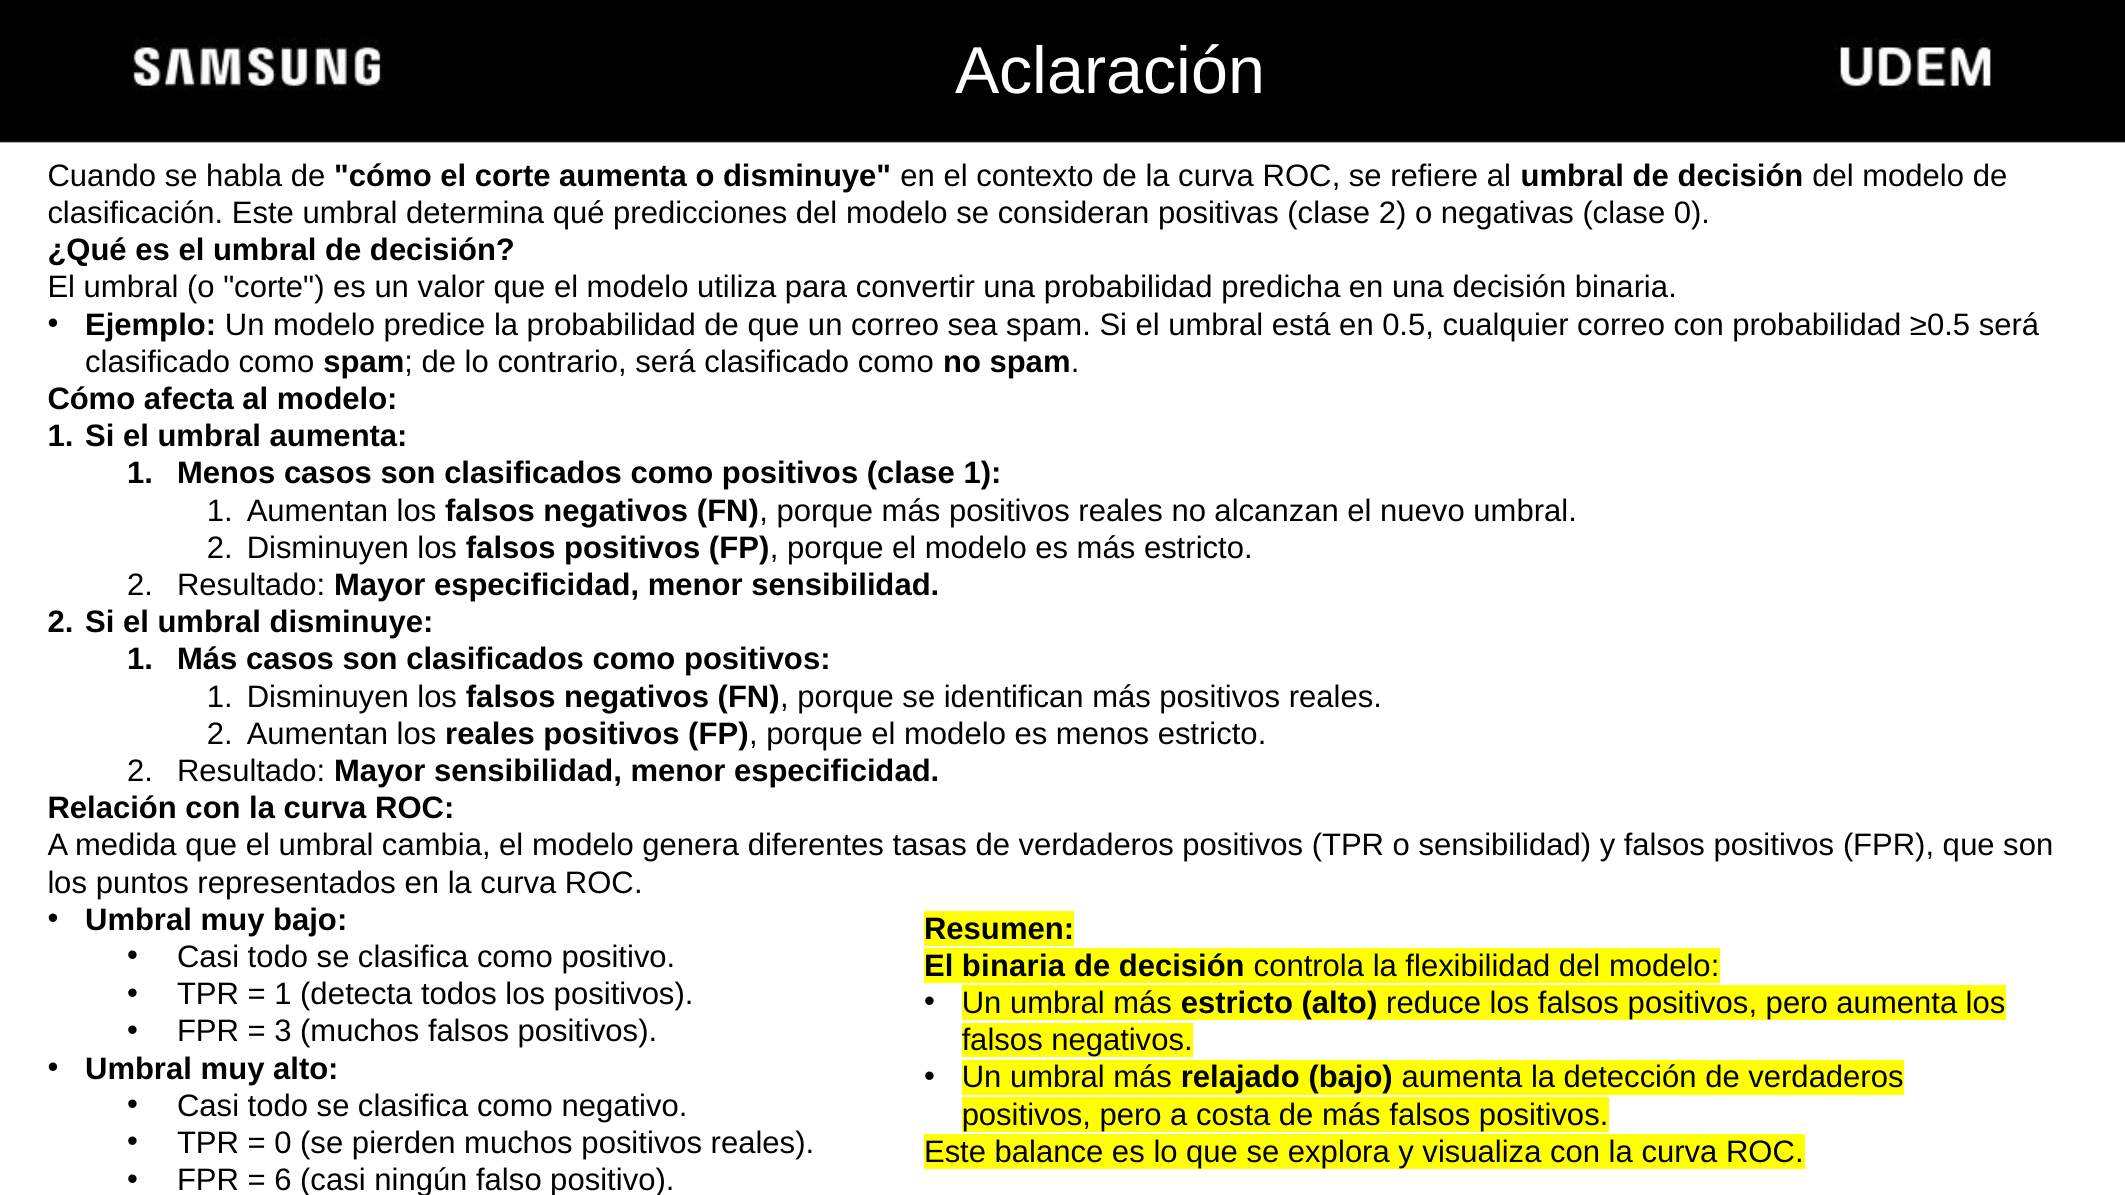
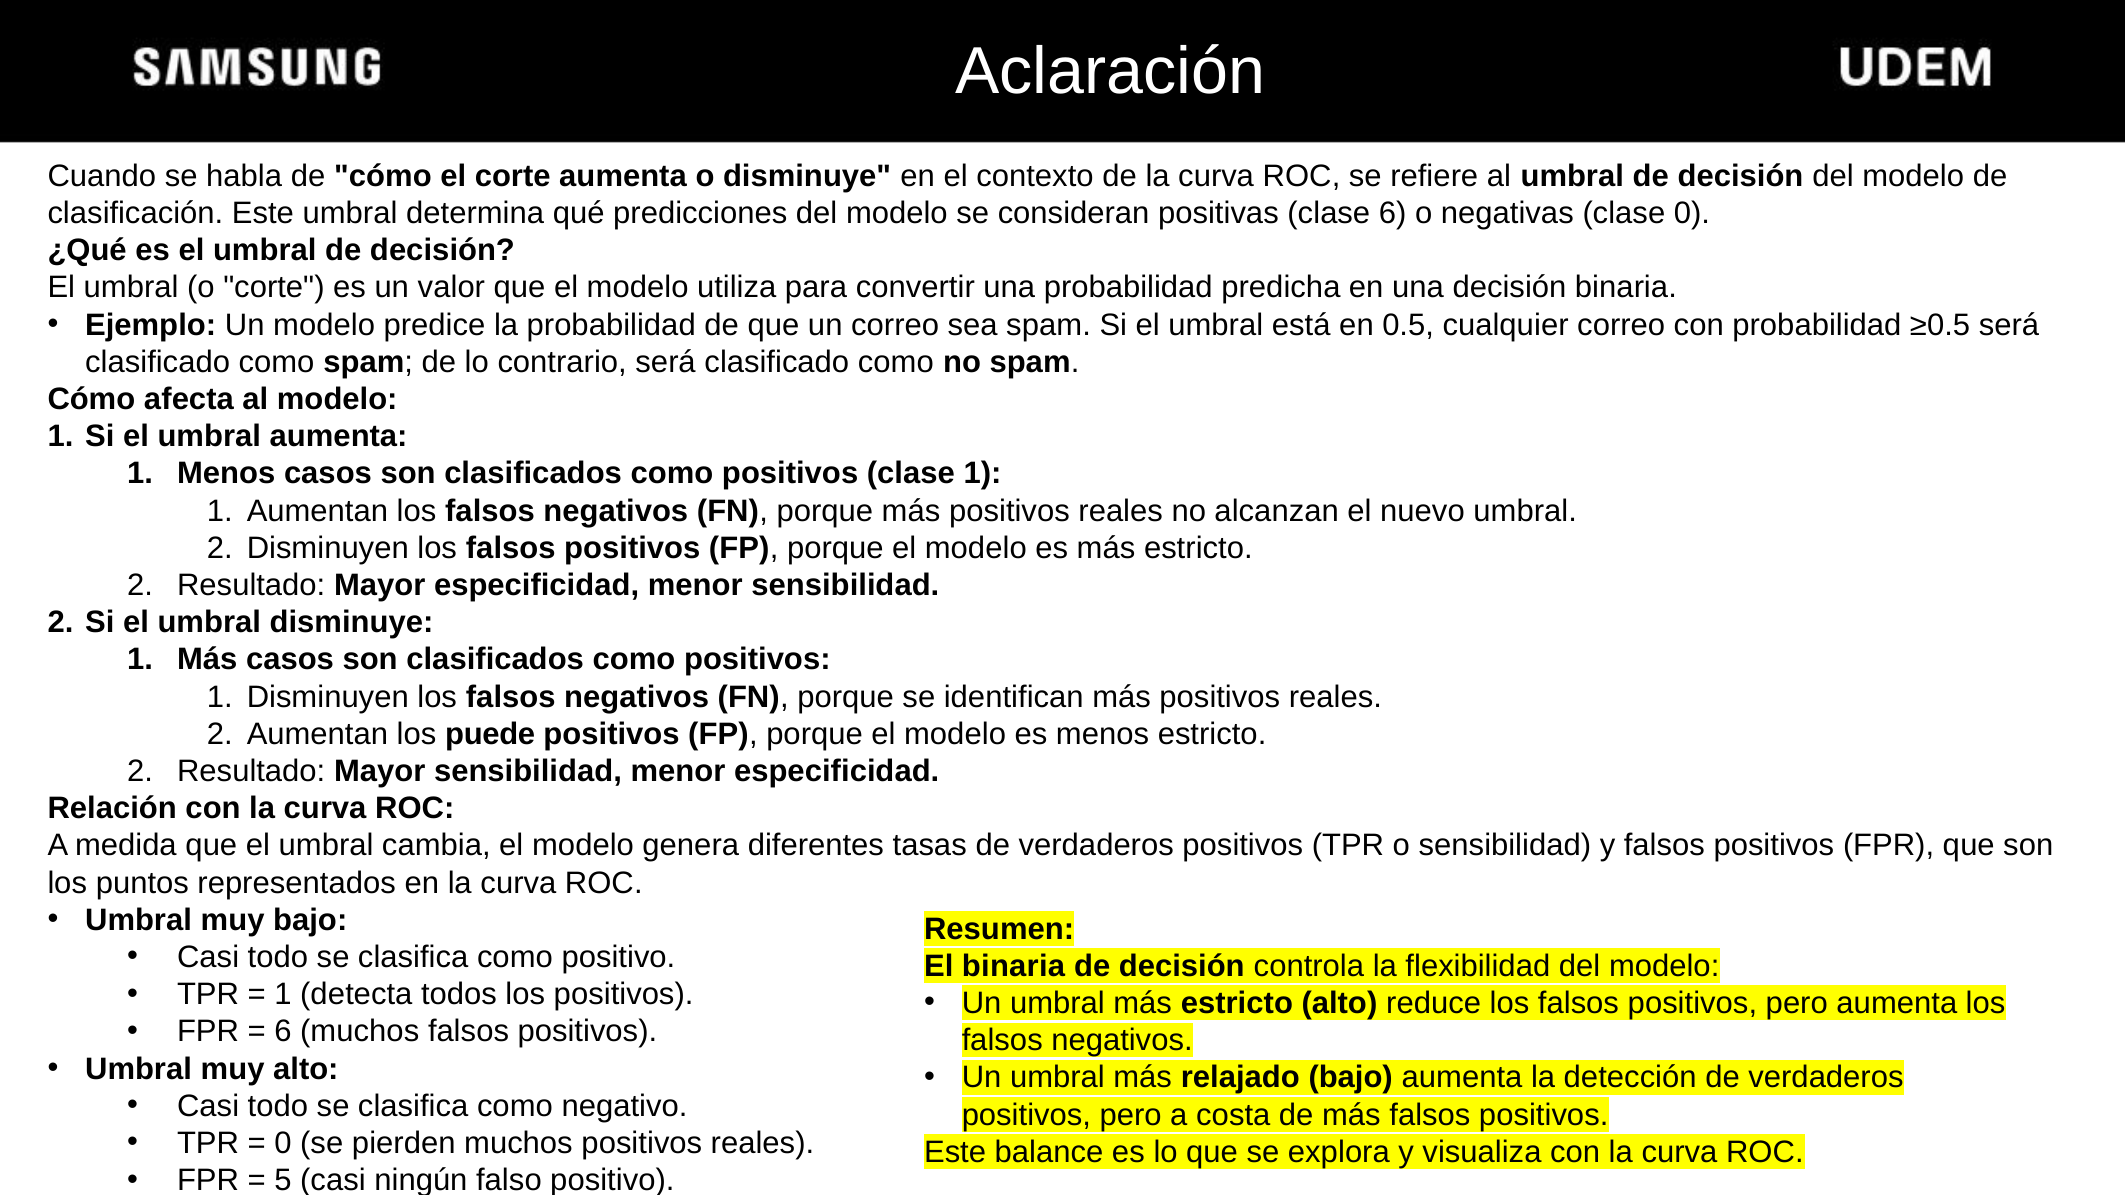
clase 2: 2 -> 6
los reales: reales -> puede
3 at (283, 1032): 3 -> 6
6: 6 -> 5
